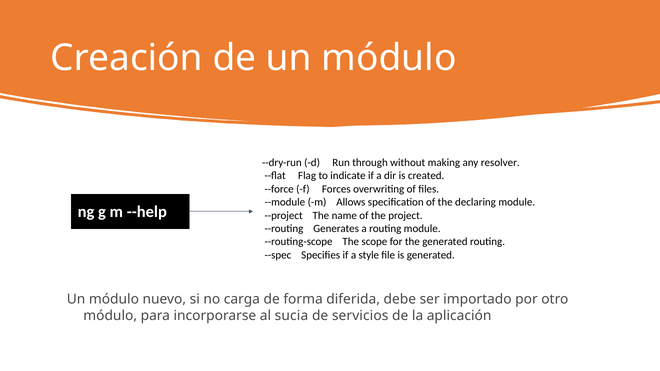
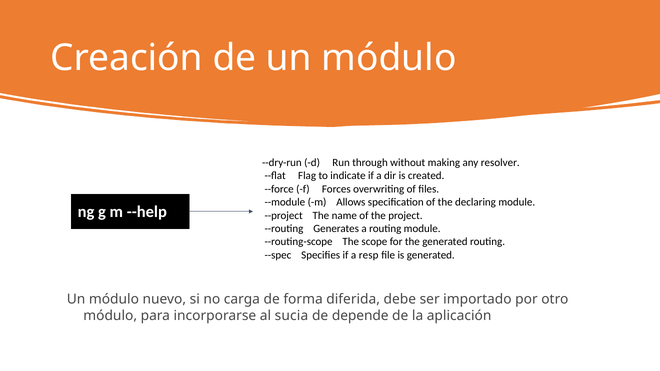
style: style -> resp
servicios: servicios -> depende
